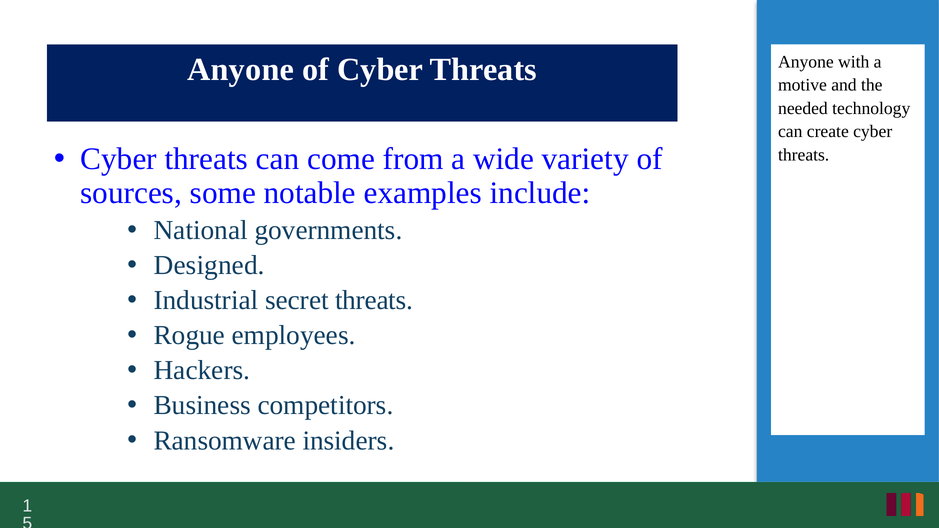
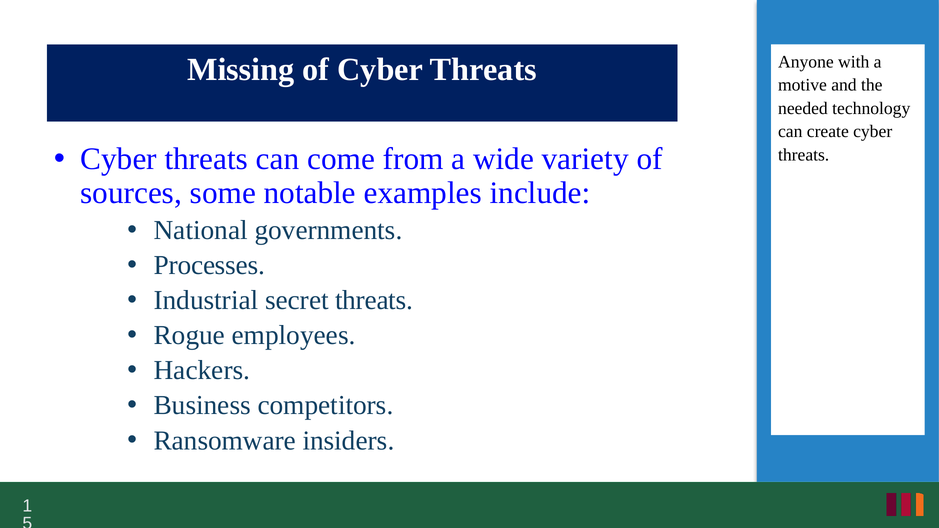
Anyone at (241, 70): Anyone -> Missing
Designed: Designed -> Processes
